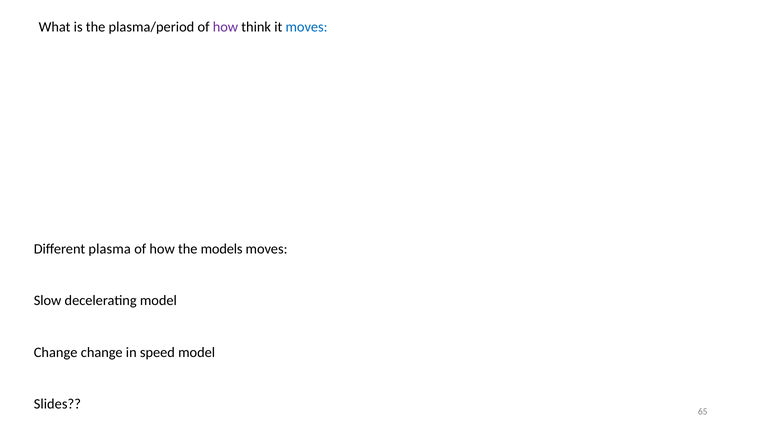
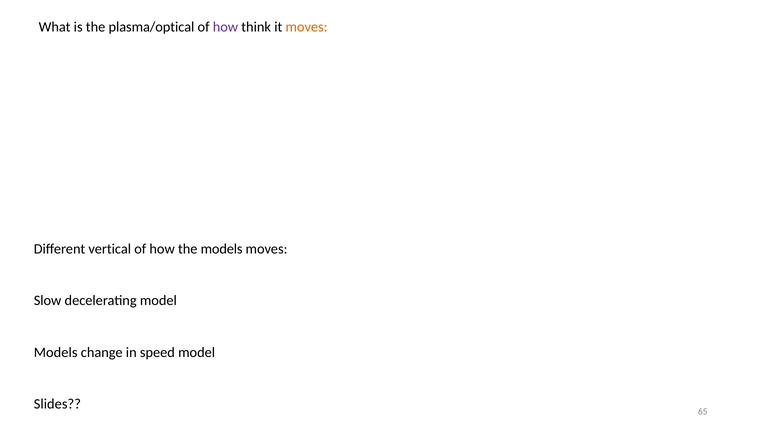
plasma/period: plasma/period -> plasma/optical
moves at (307, 27) colour: blue -> orange
plasma: plasma -> vertical
Change at (56, 352): Change -> Models
